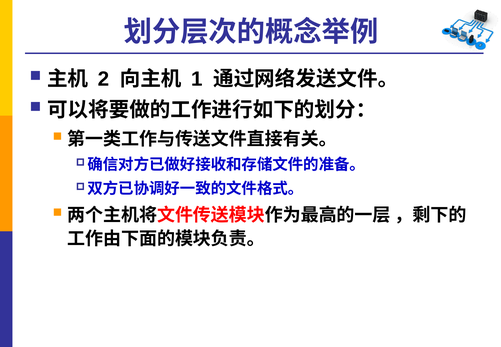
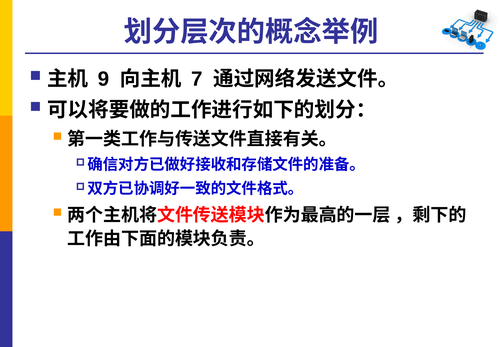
2: 2 -> 9
1: 1 -> 7
